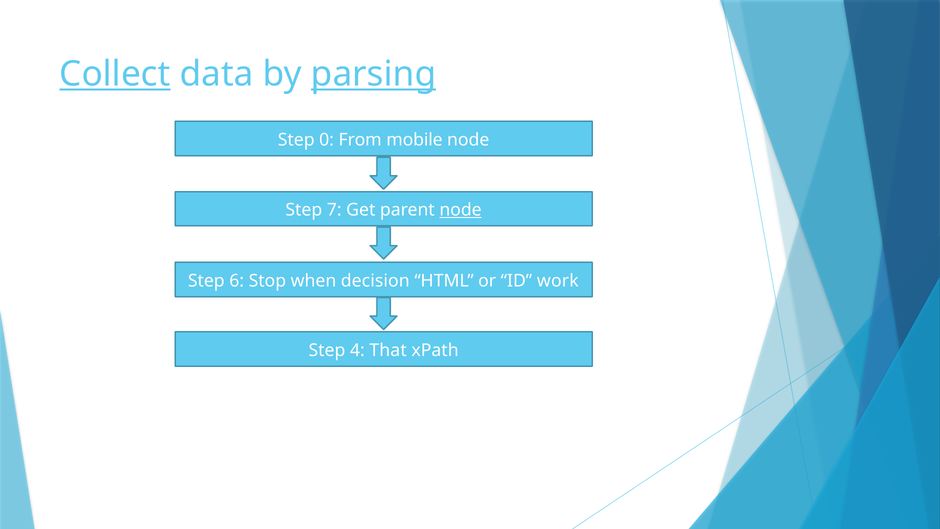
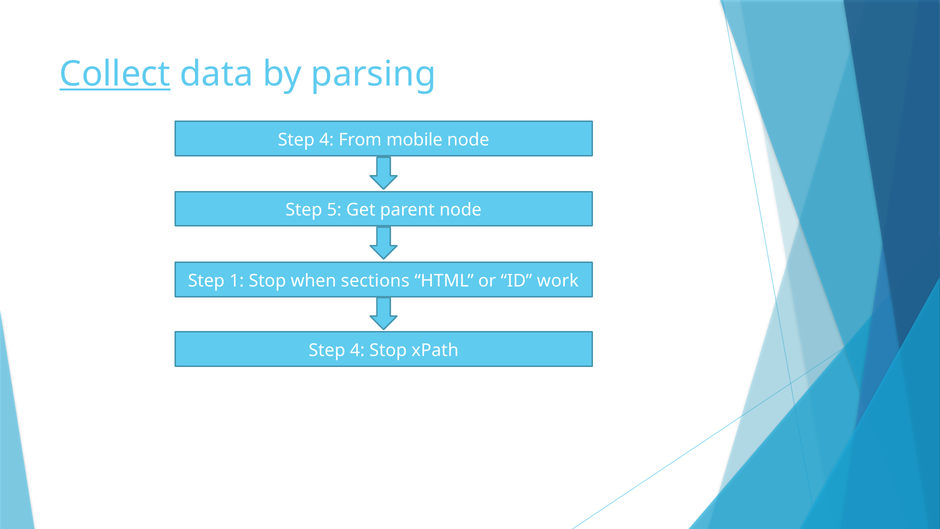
parsing underline: present -> none
0 at (327, 140): 0 -> 4
7: 7 -> 5
node at (461, 210) underline: present -> none
6: 6 -> 1
decision: decision -> sections
4 That: That -> Stop
